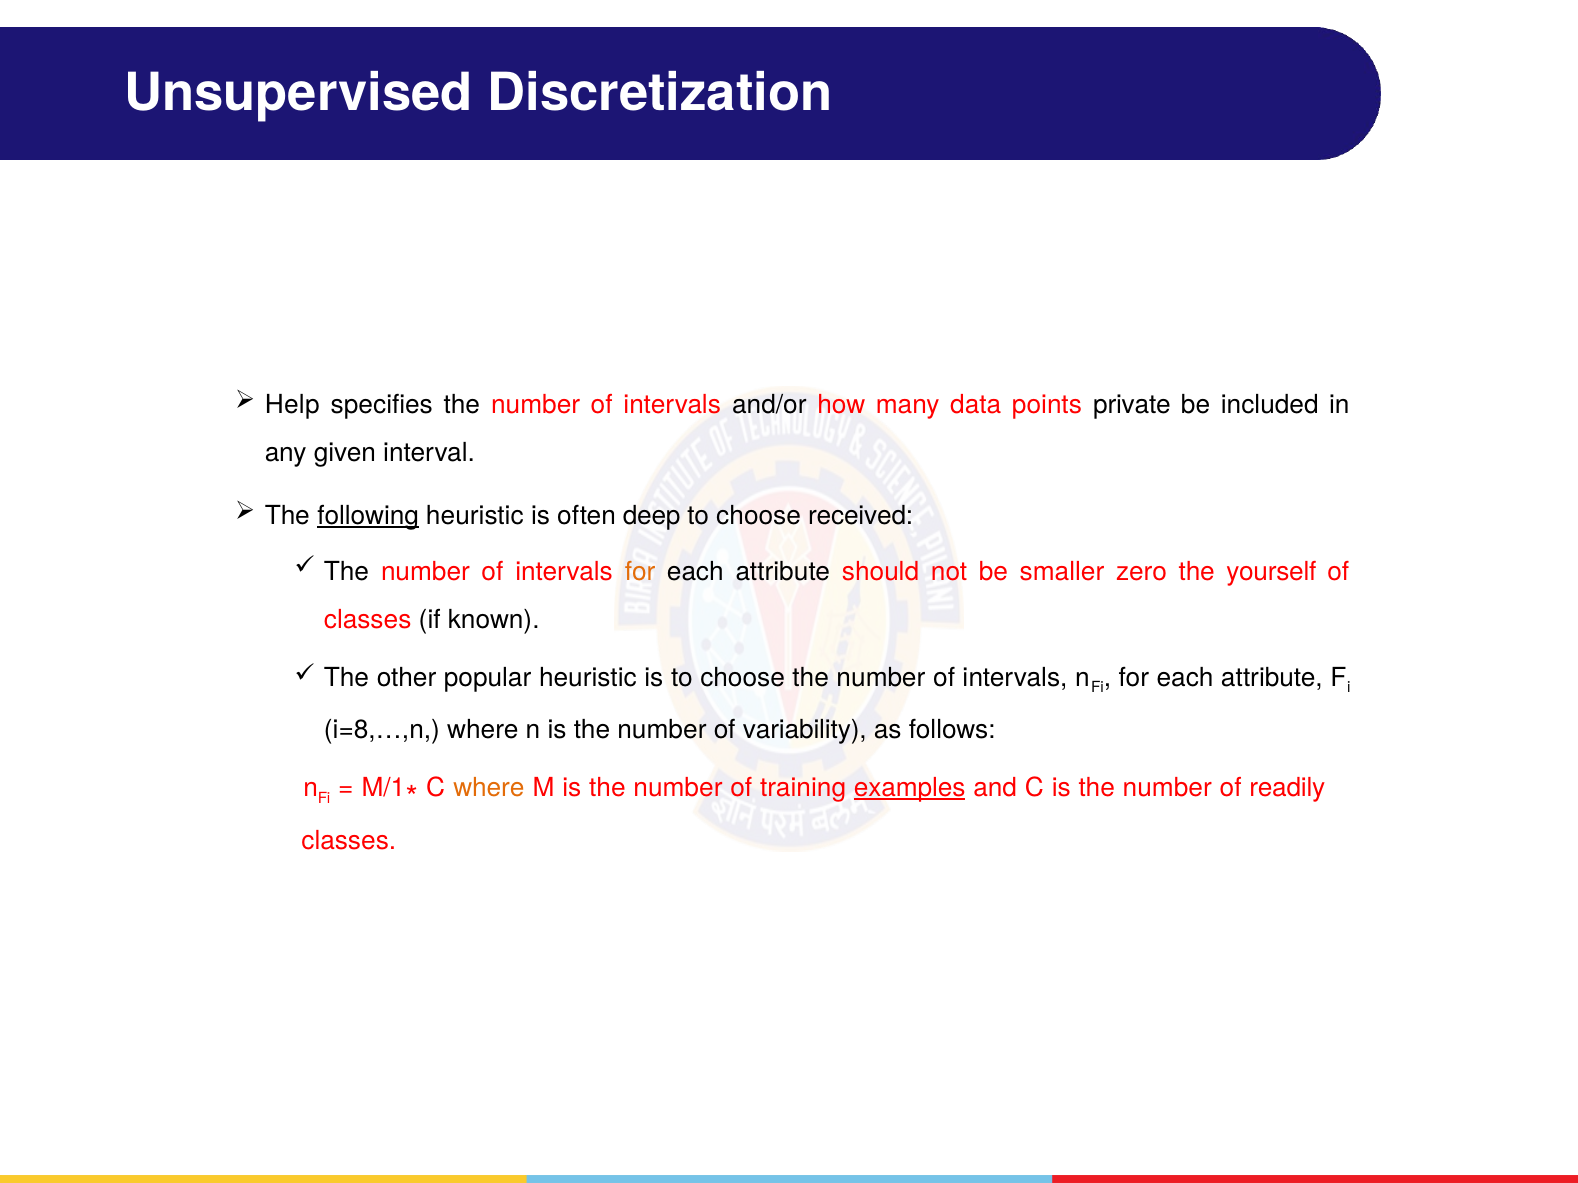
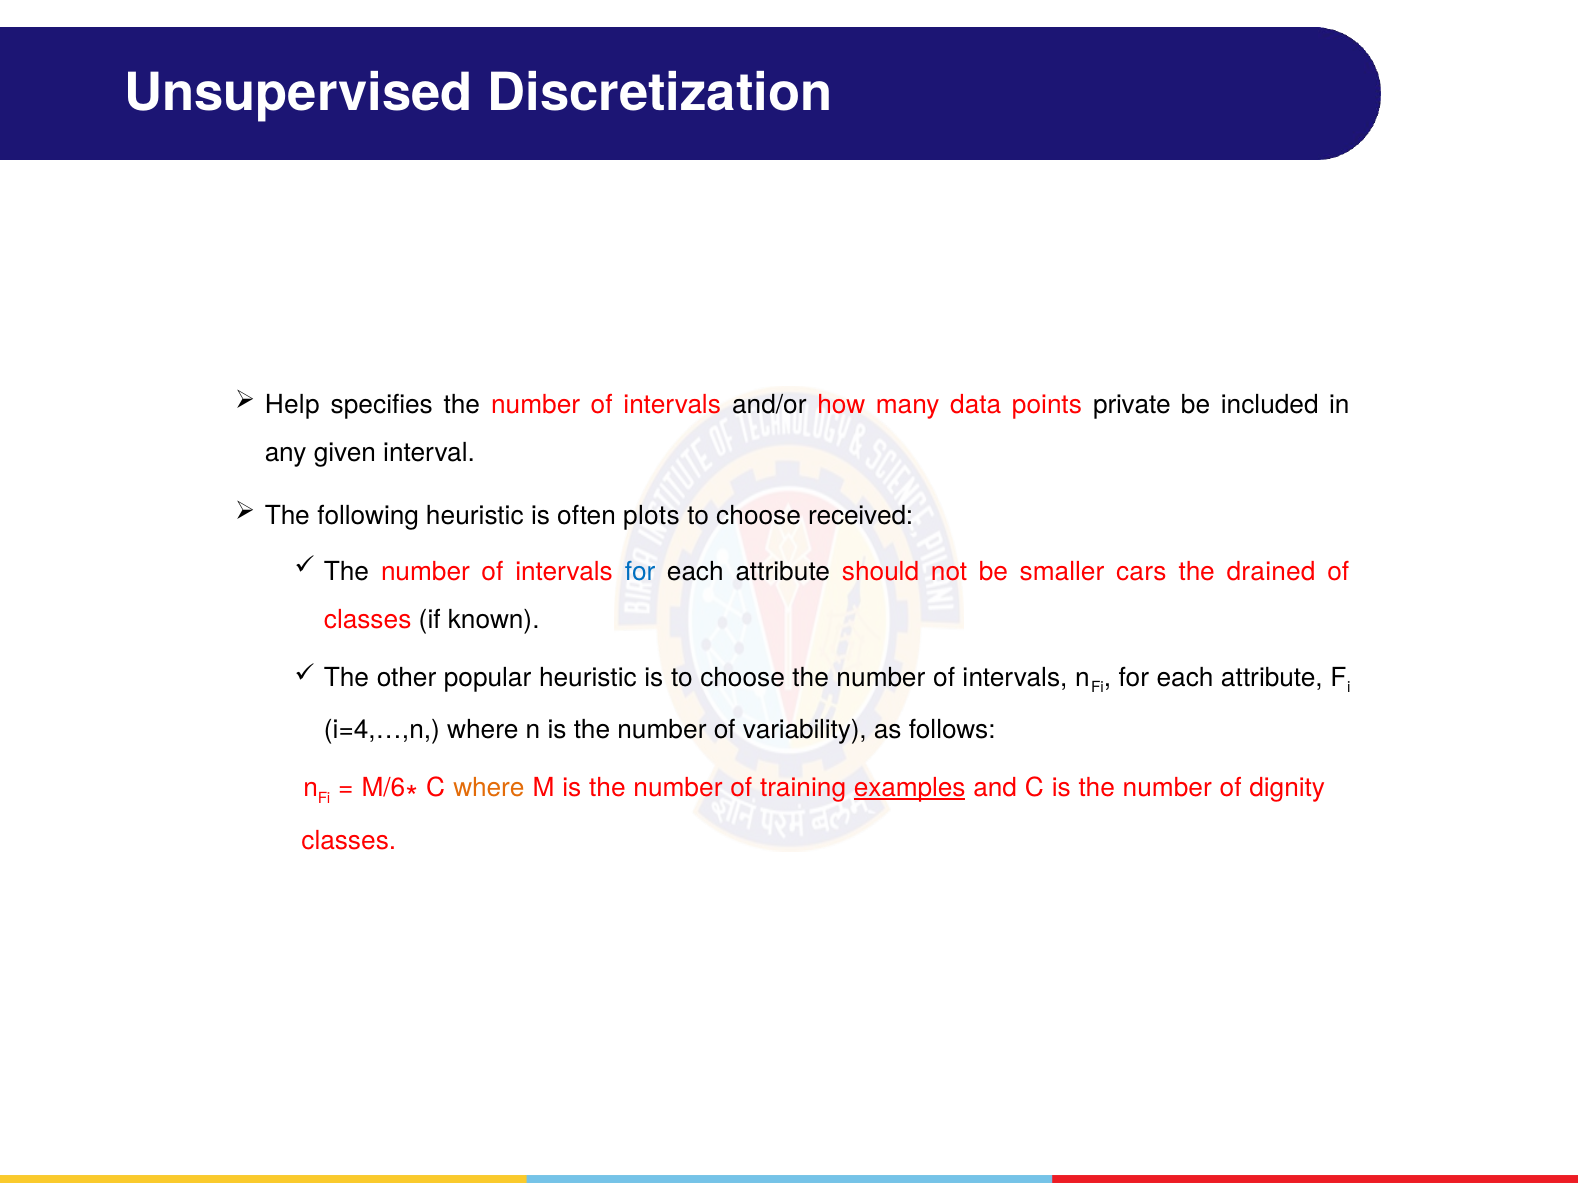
following underline: present -> none
deep: deep -> plots
for at (640, 572) colour: orange -> blue
zero: zero -> cars
yourself: yourself -> drained
i=8,…,n: i=8,…,n -> i=4,…,n
M/1∗: M/1∗ -> M/6∗
readily: readily -> dignity
